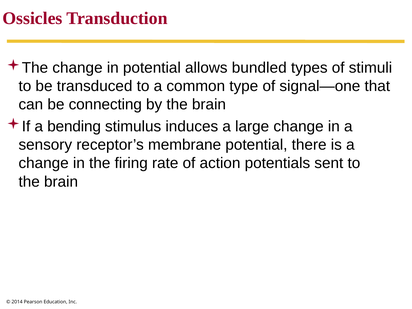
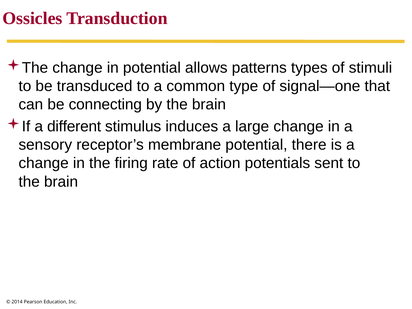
bundled: bundled -> patterns
bending: bending -> different
